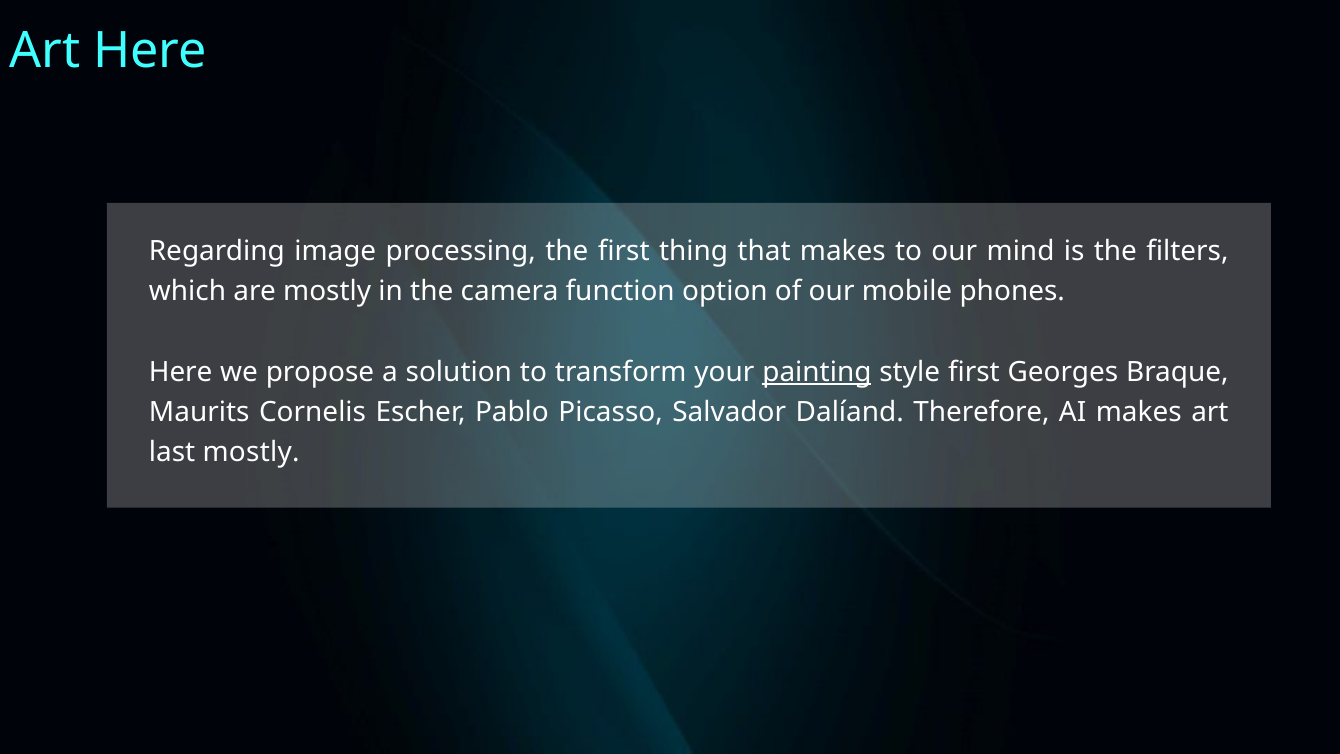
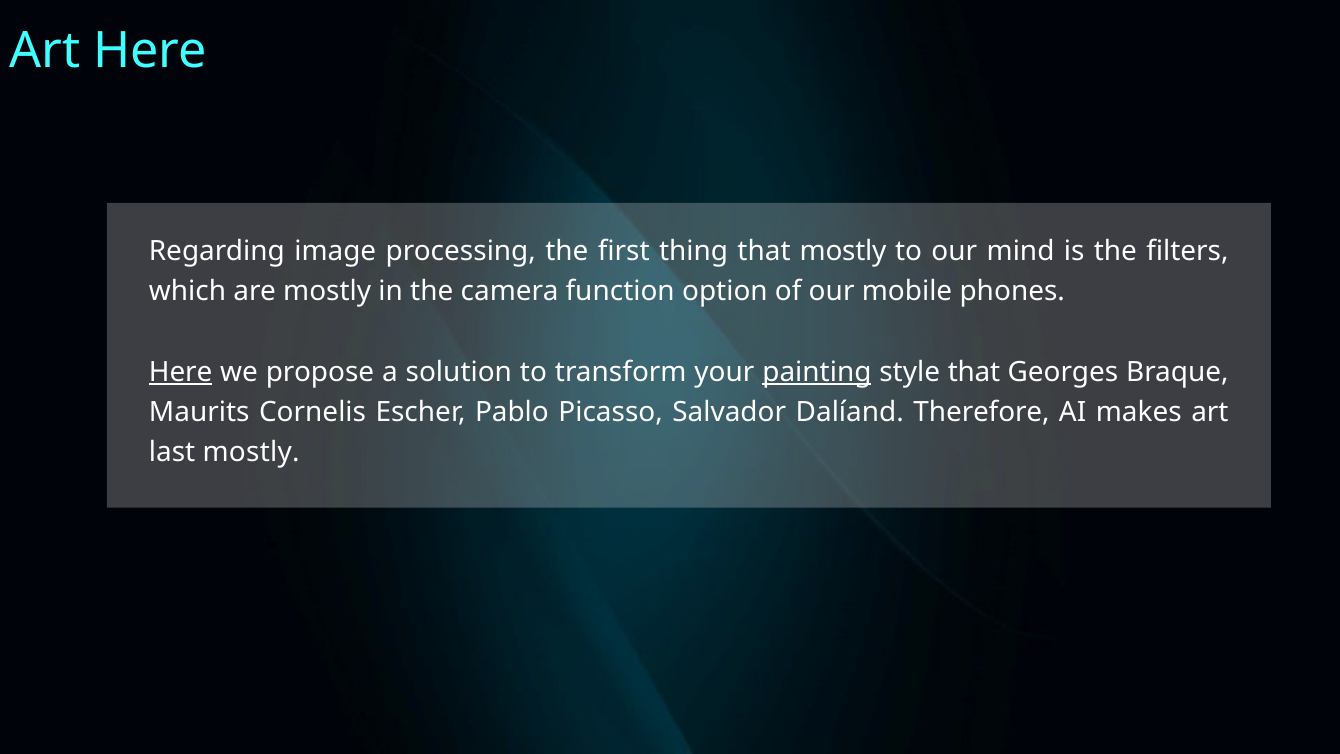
that makes: makes -> mostly
Here at (181, 372) underline: none -> present
style first: first -> that
